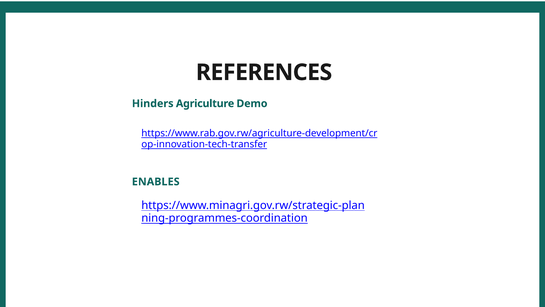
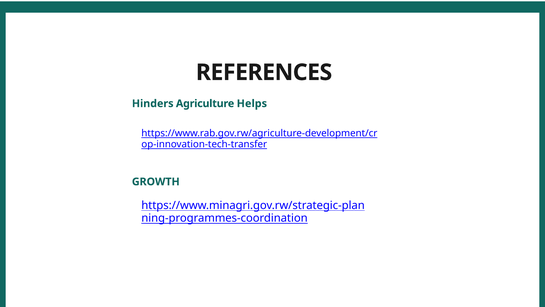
Demo: Demo -> Helps
ENABLES: ENABLES -> GROWTH
